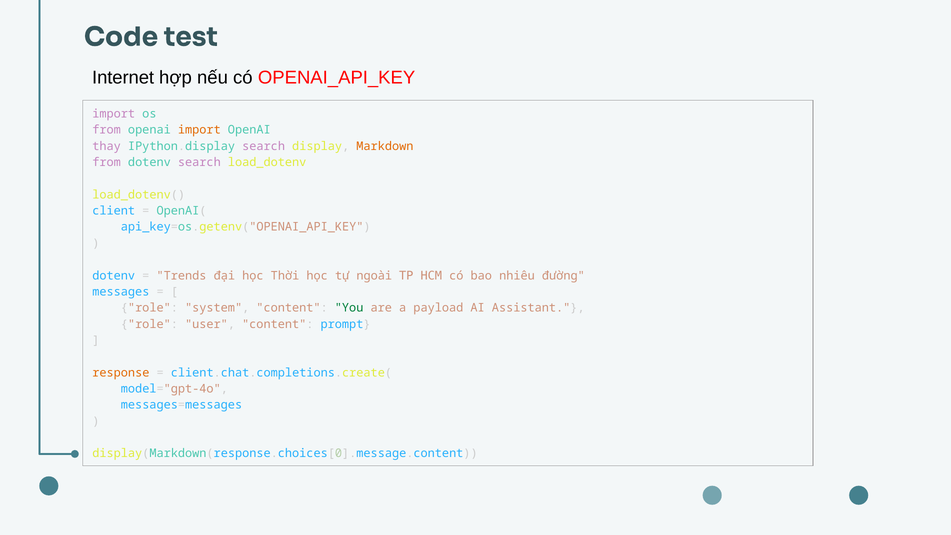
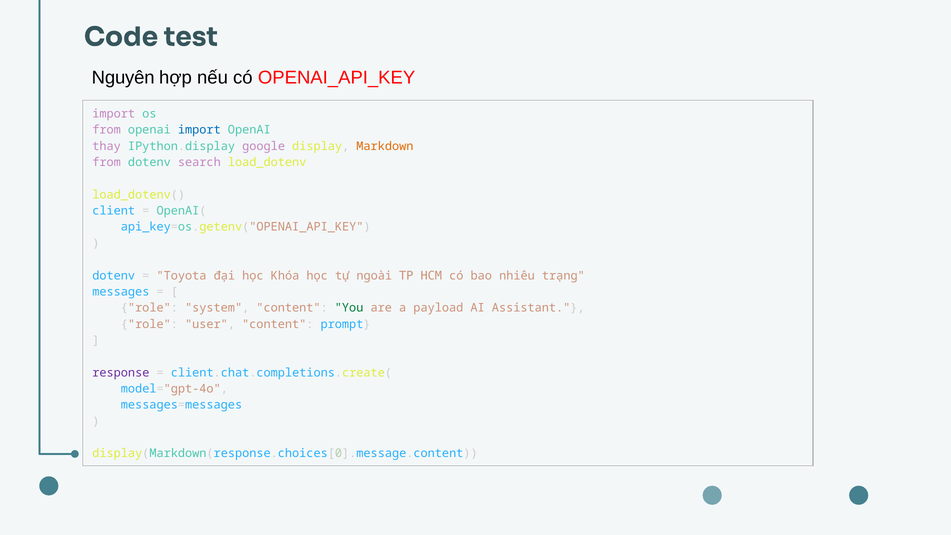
Internet: Internet -> Nguyên
import at (199, 130) colour: orange -> blue
IPython.display search: search -> google
Trends: Trends -> Toyota
Thời: Thời -> Khóa
đường: đường -> trạng
response colour: orange -> purple
